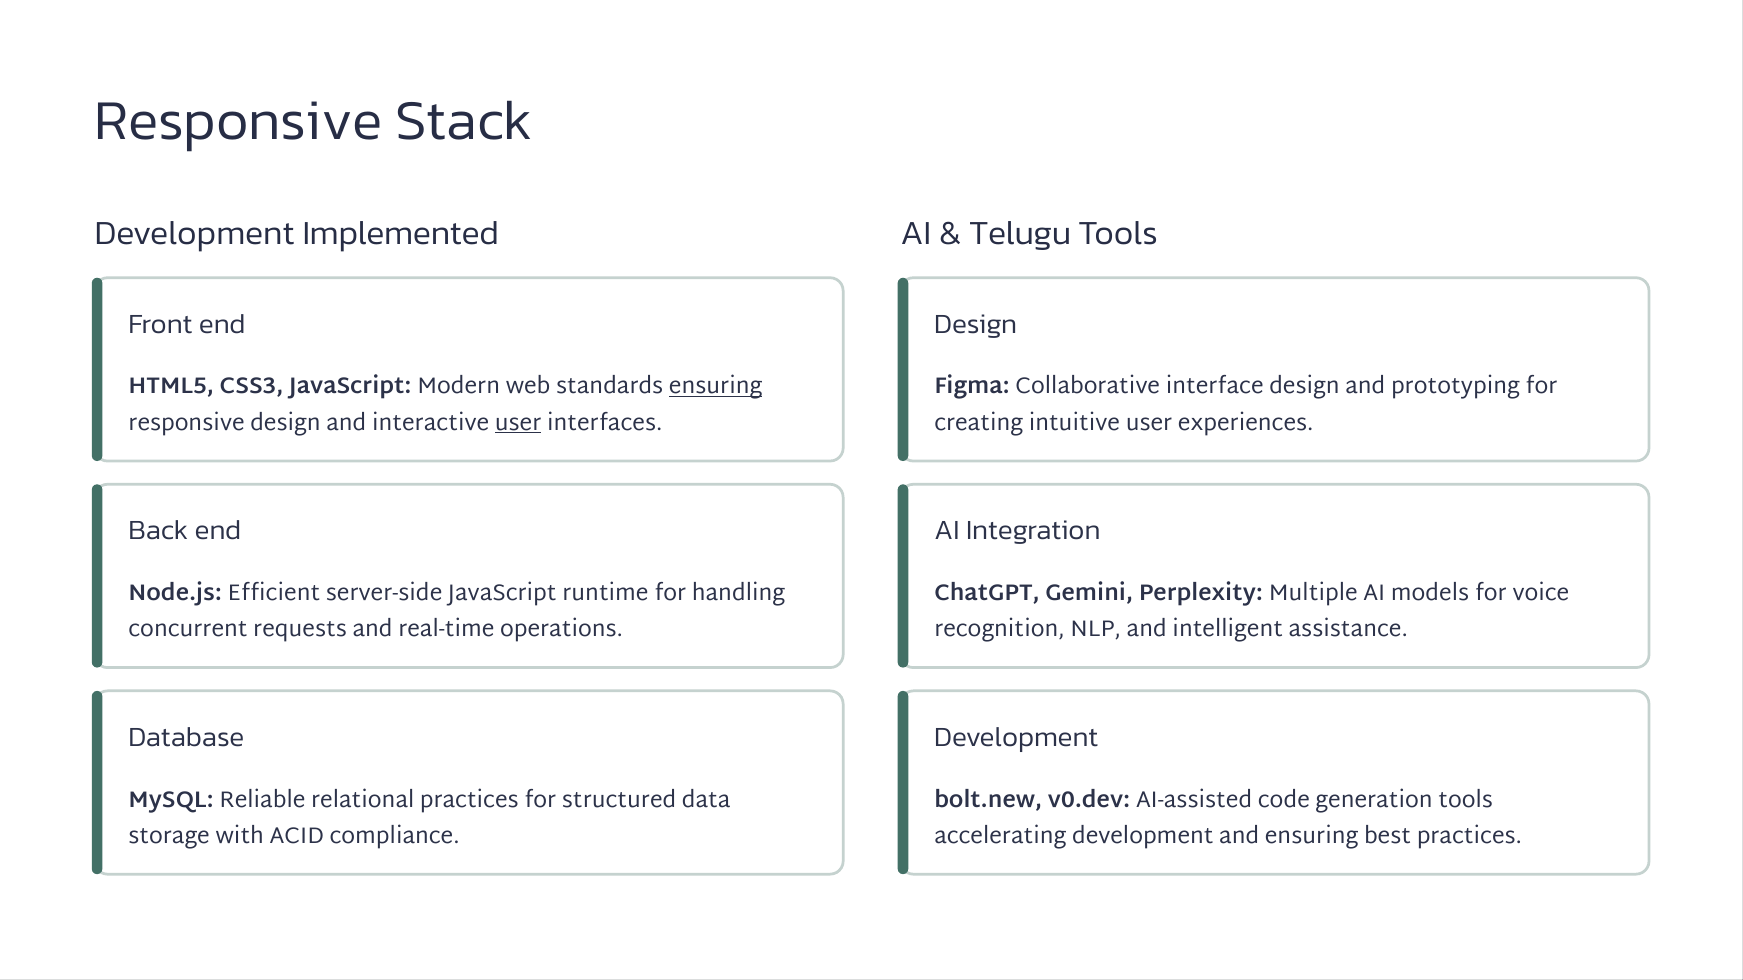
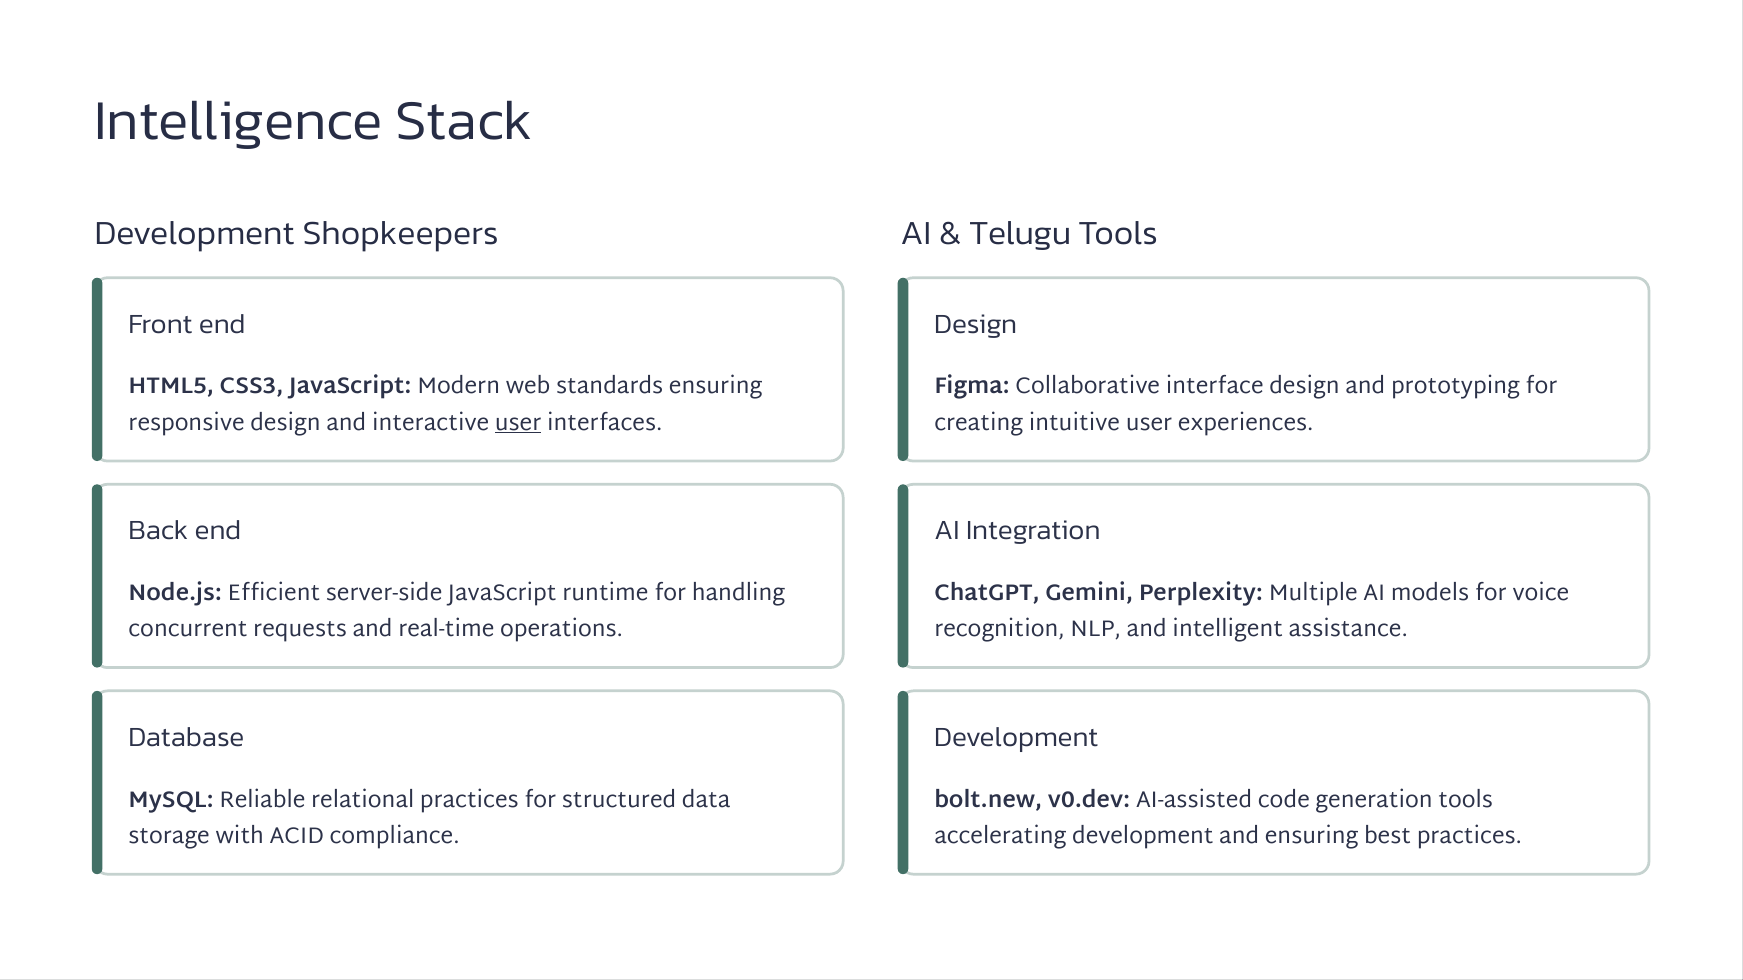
Responsive at (239, 121): Responsive -> Intelligence
Implemented: Implemented -> Shopkeepers
ensuring at (716, 387) underline: present -> none
